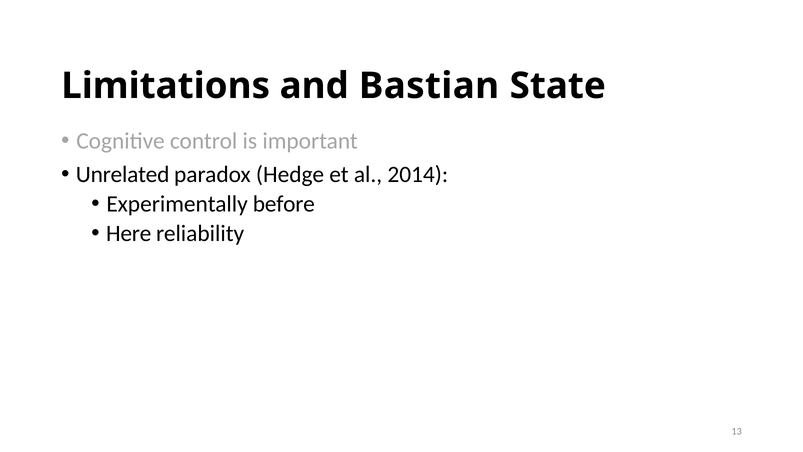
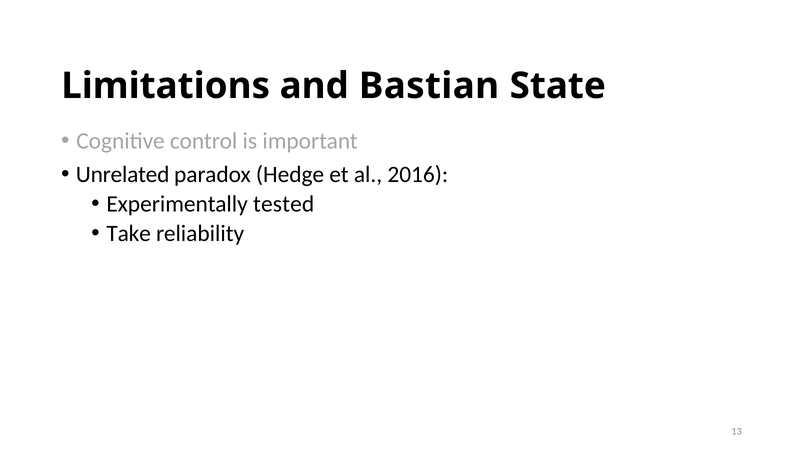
2014: 2014 -> 2016
before: before -> tested
Here: Here -> Take
